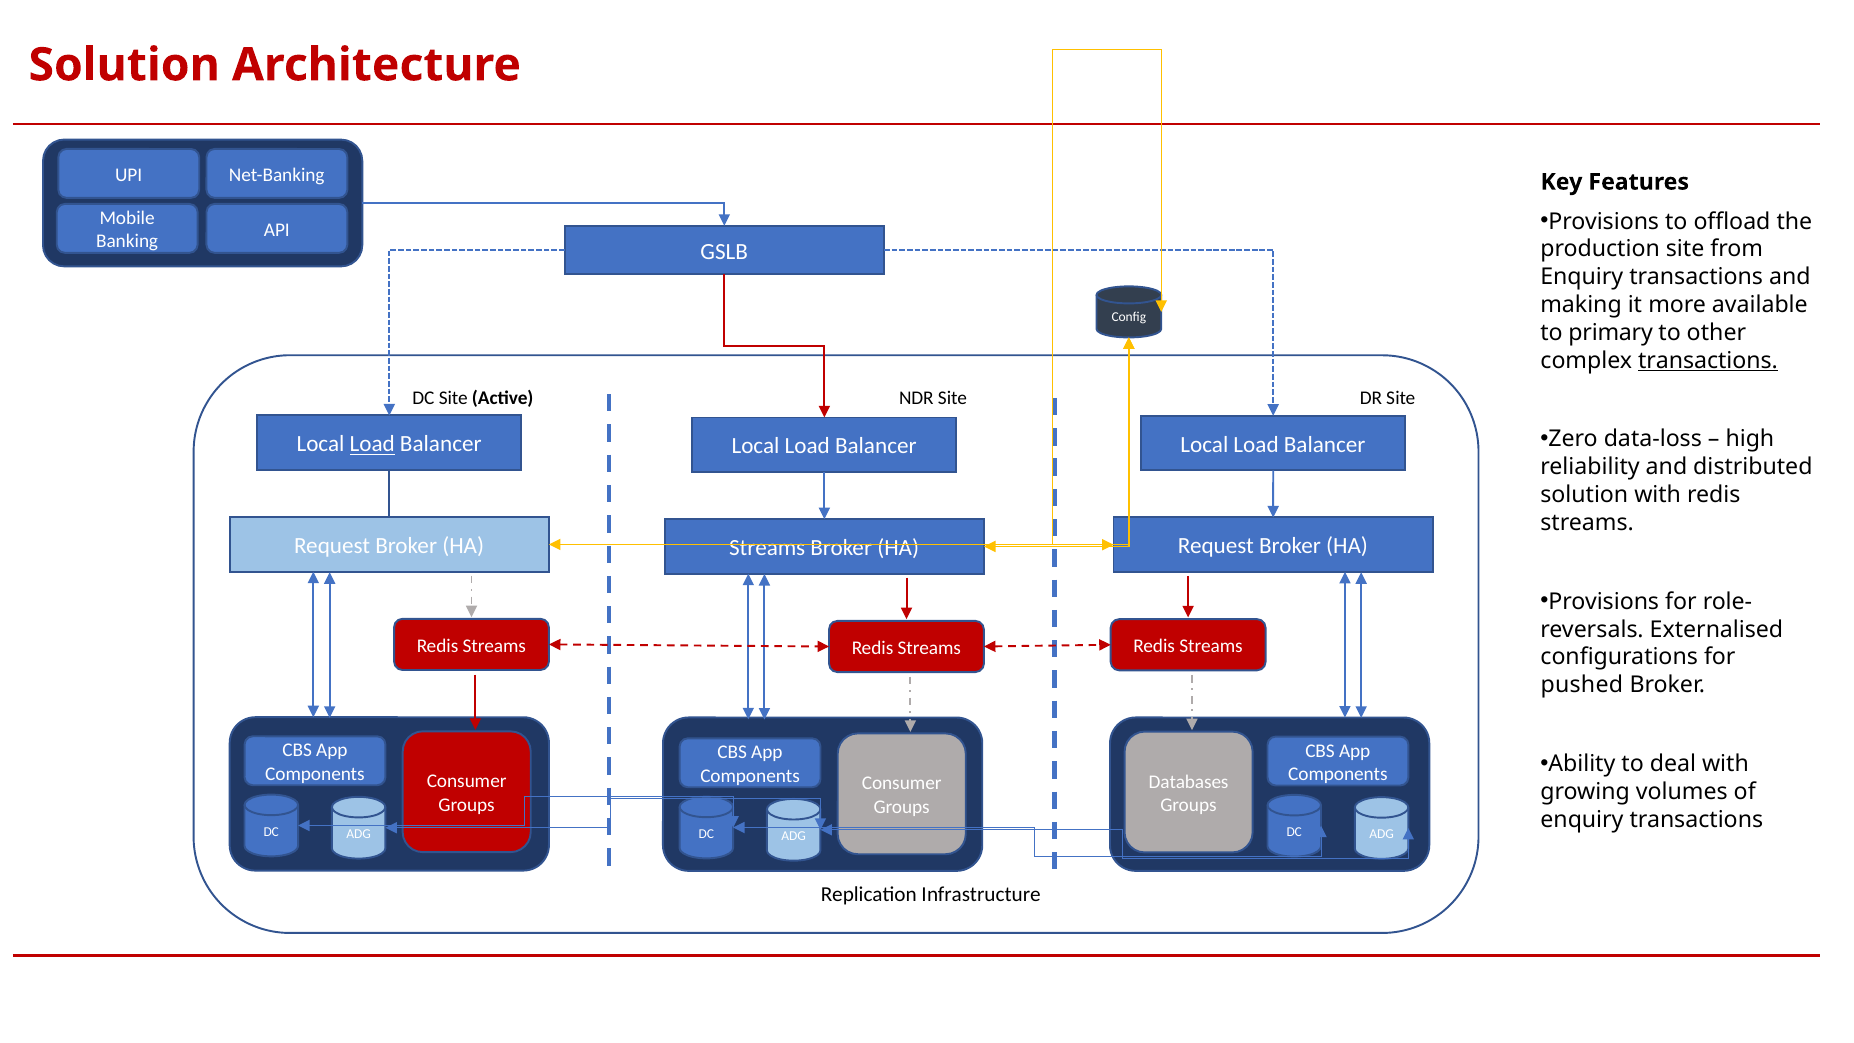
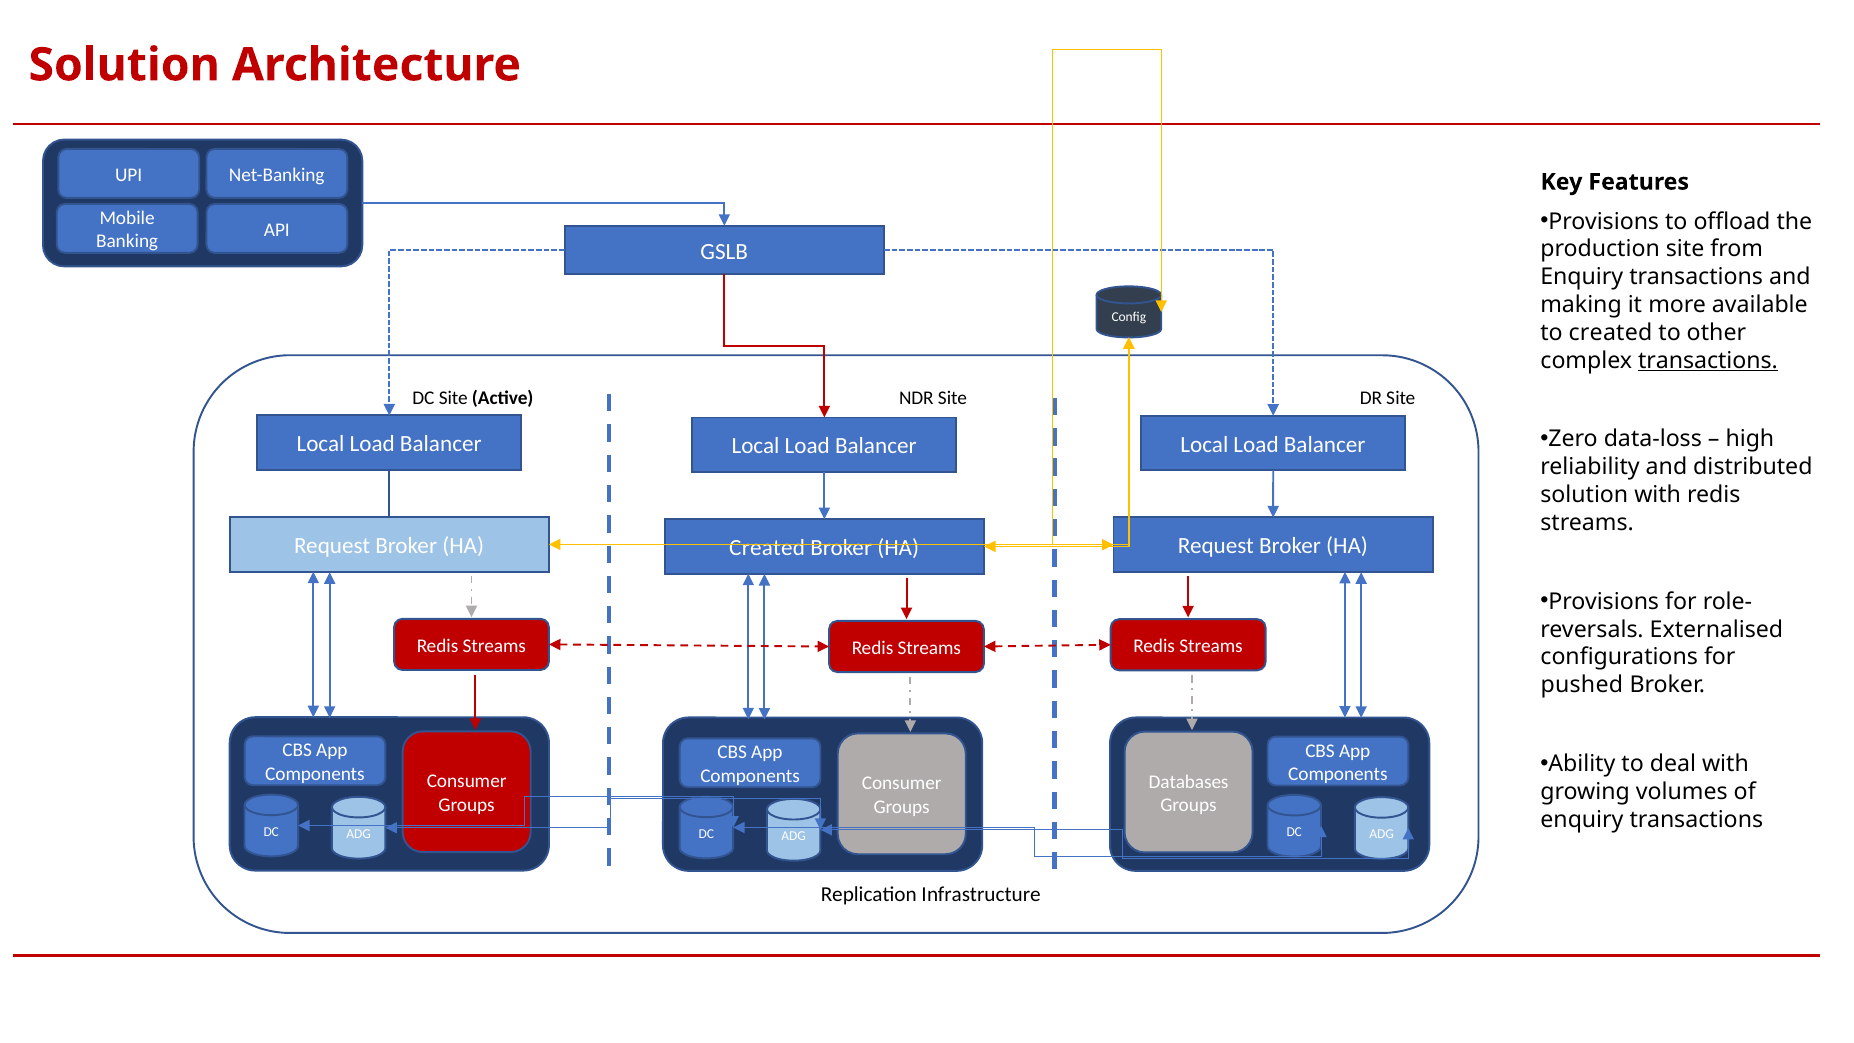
to primary: primary -> created
Load at (372, 444) underline: present -> none
Streams at (767, 548): Streams -> Created
